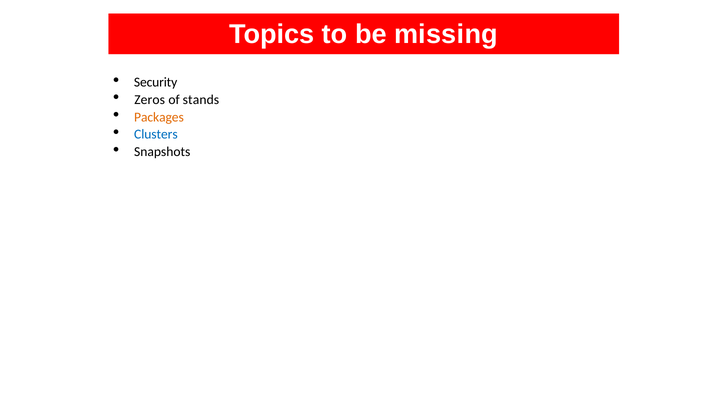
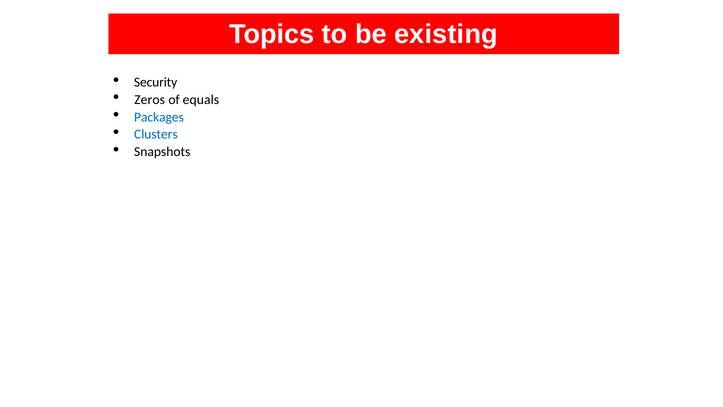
missing: missing -> existing
stands: stands -> equals
Packages colour: orange -> blue
